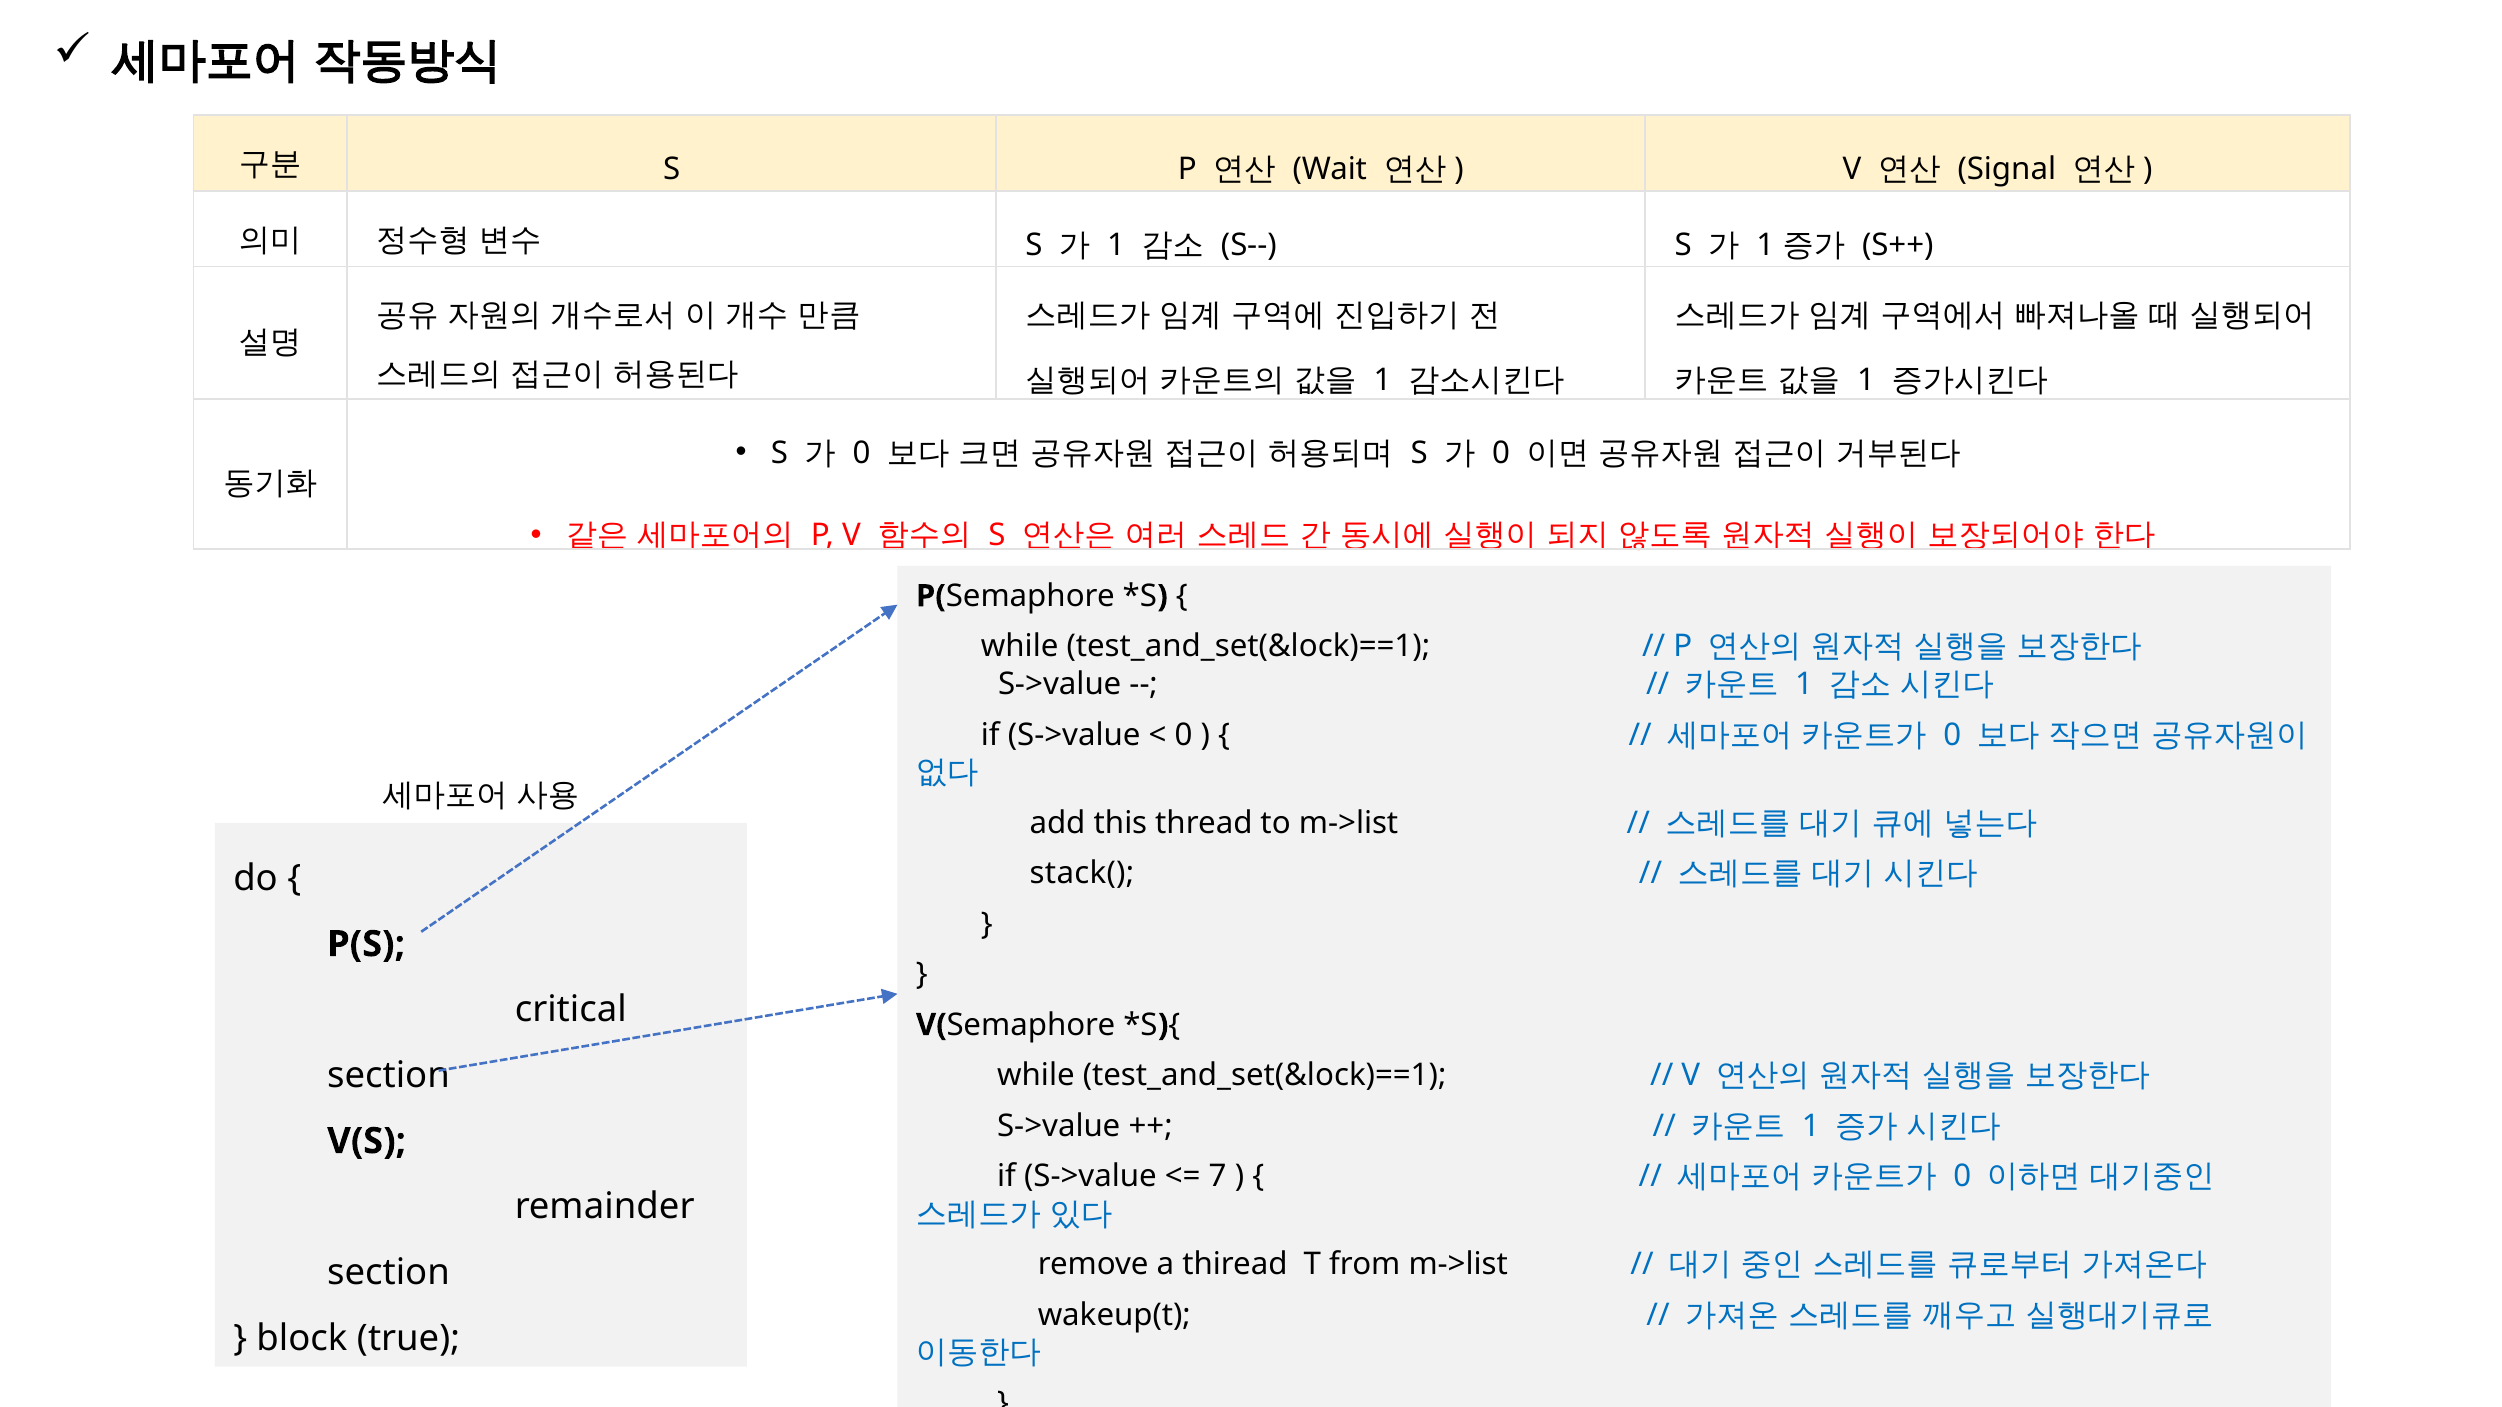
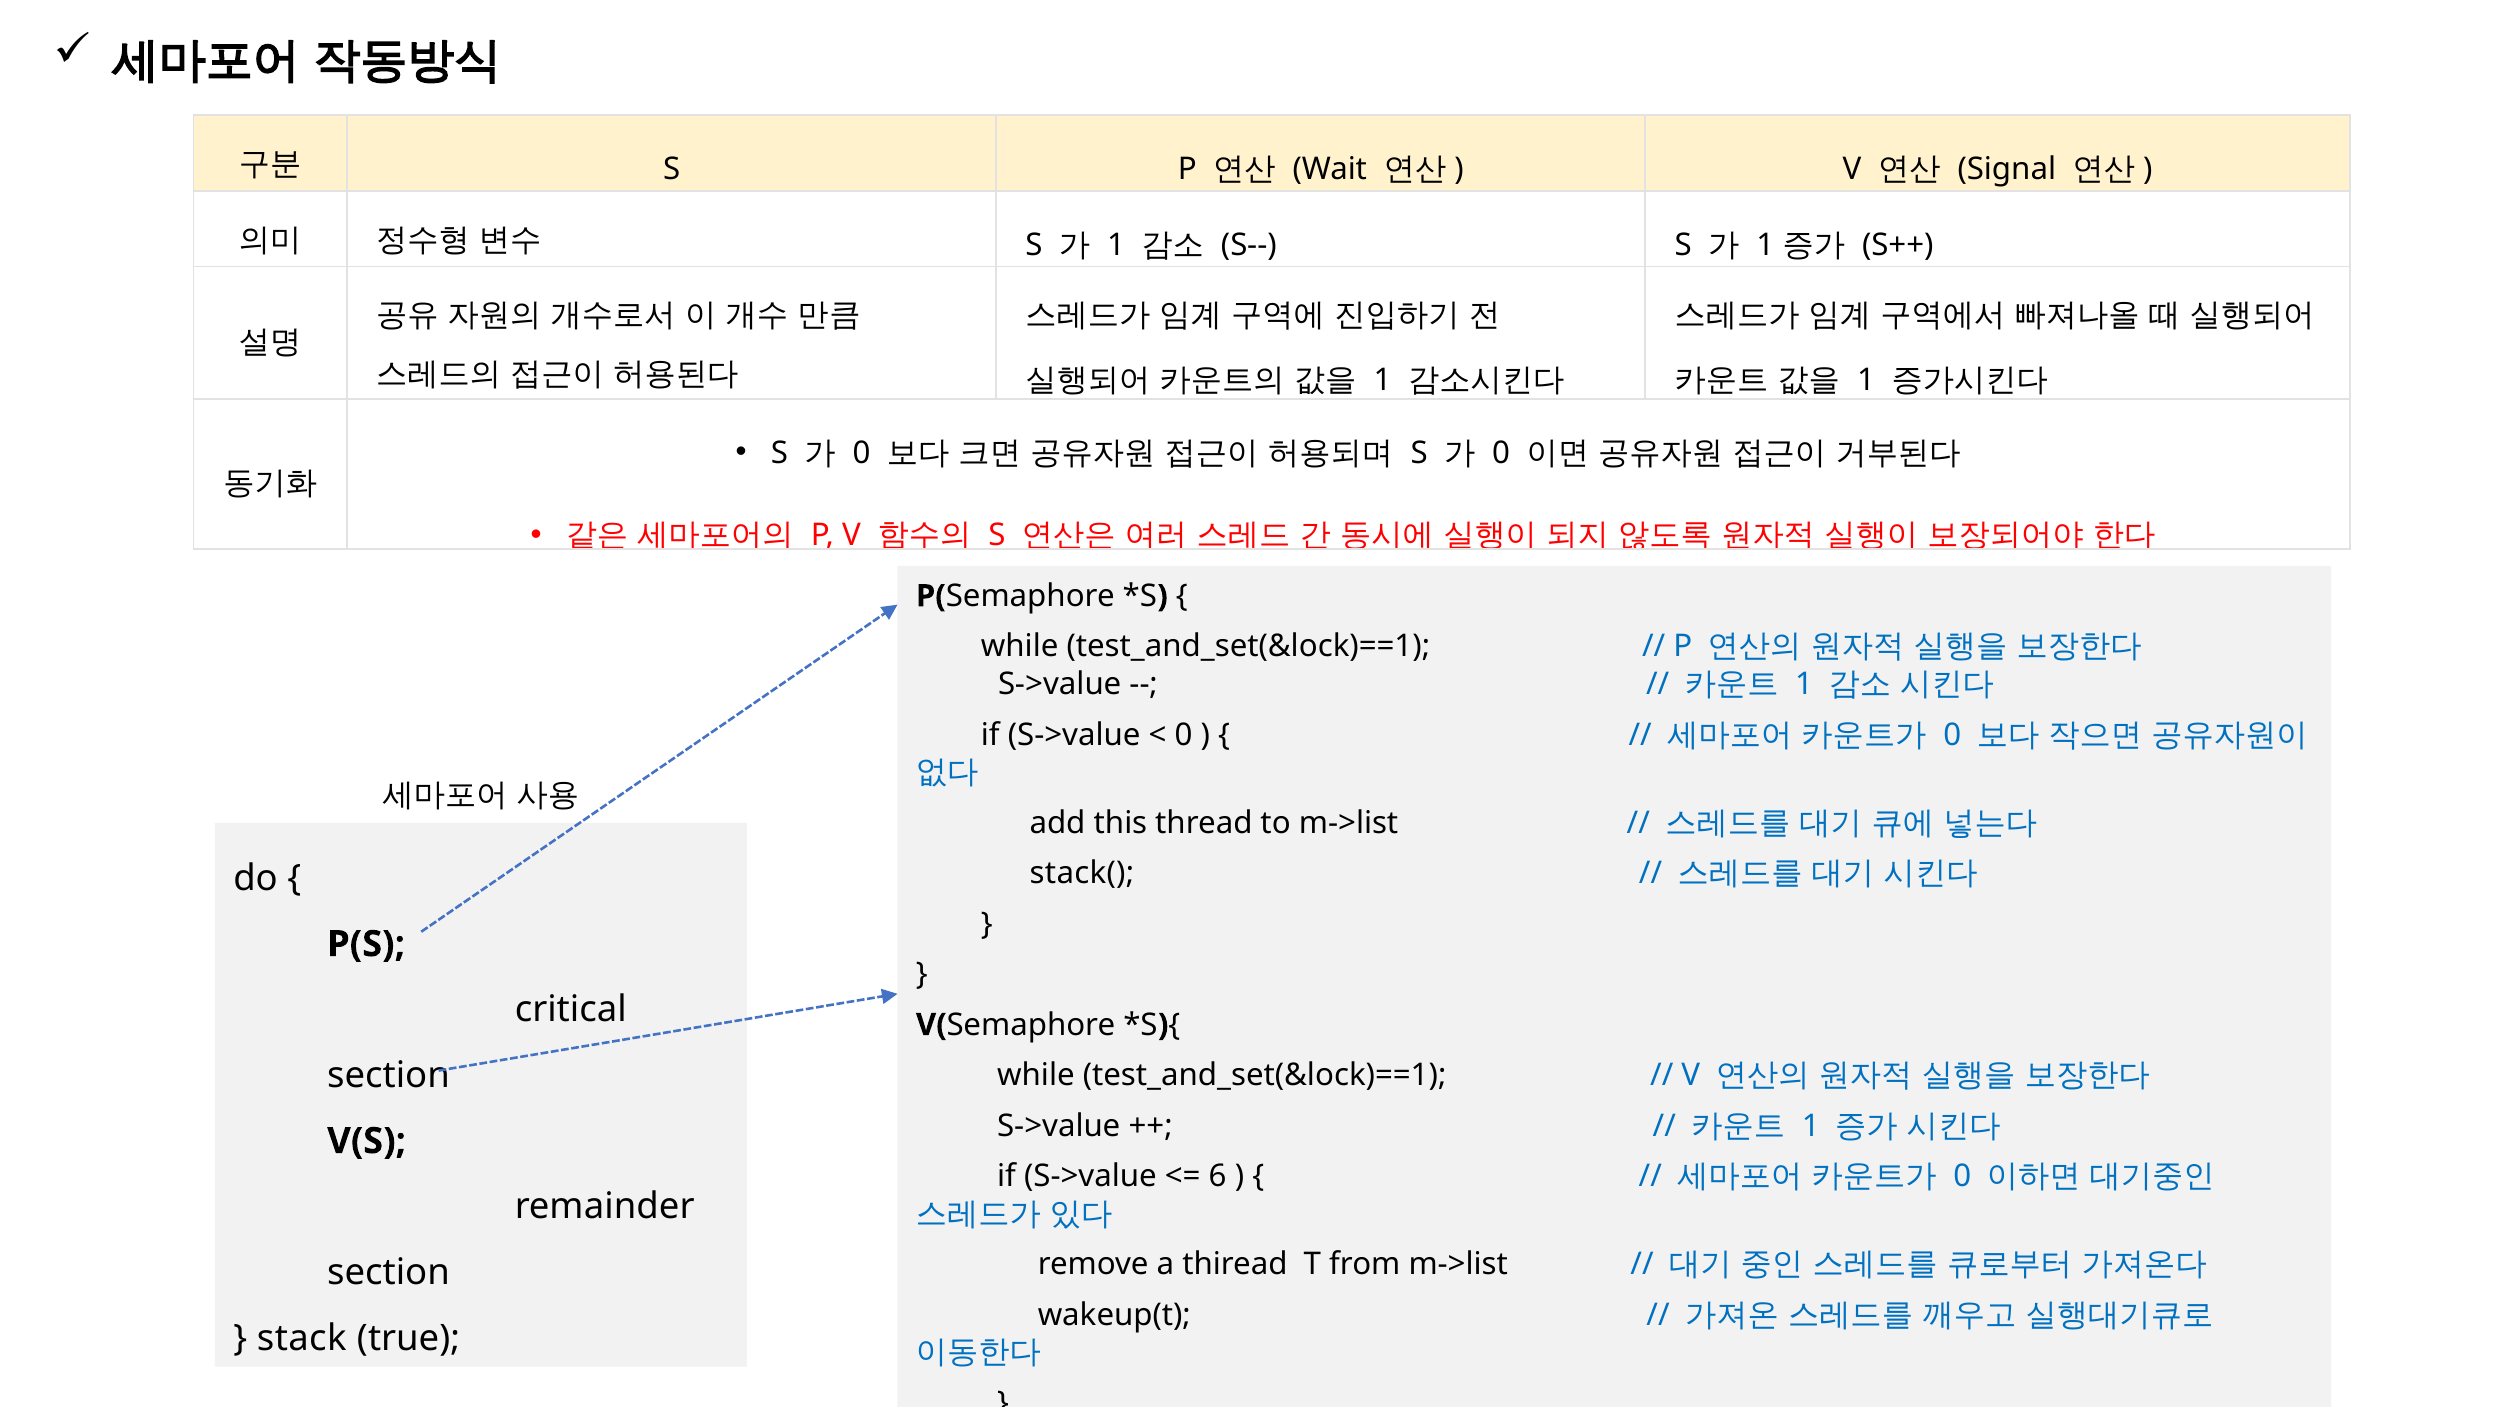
7: 7 -> 6
block: block -> stack
